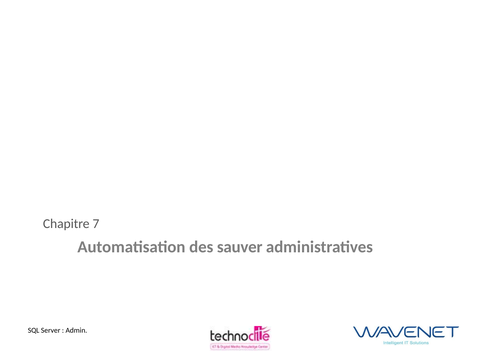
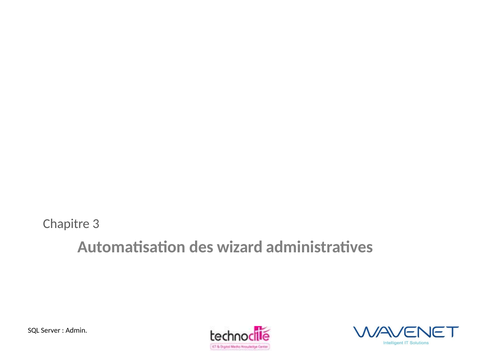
7: 7 -> 3
sauver: sauver -> wizard
